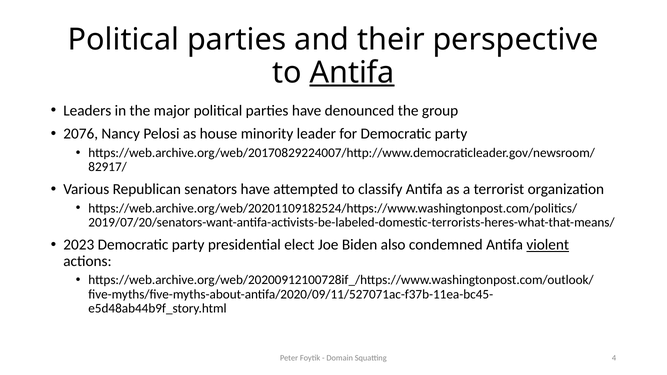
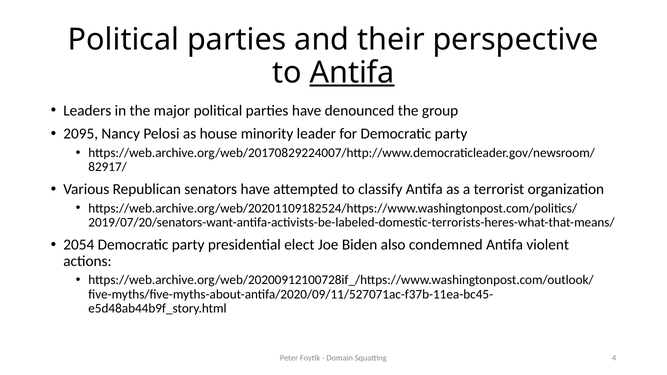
2076: 2076 -> 2095
2023: 2023 -> 2054
violent underline: present -> none
